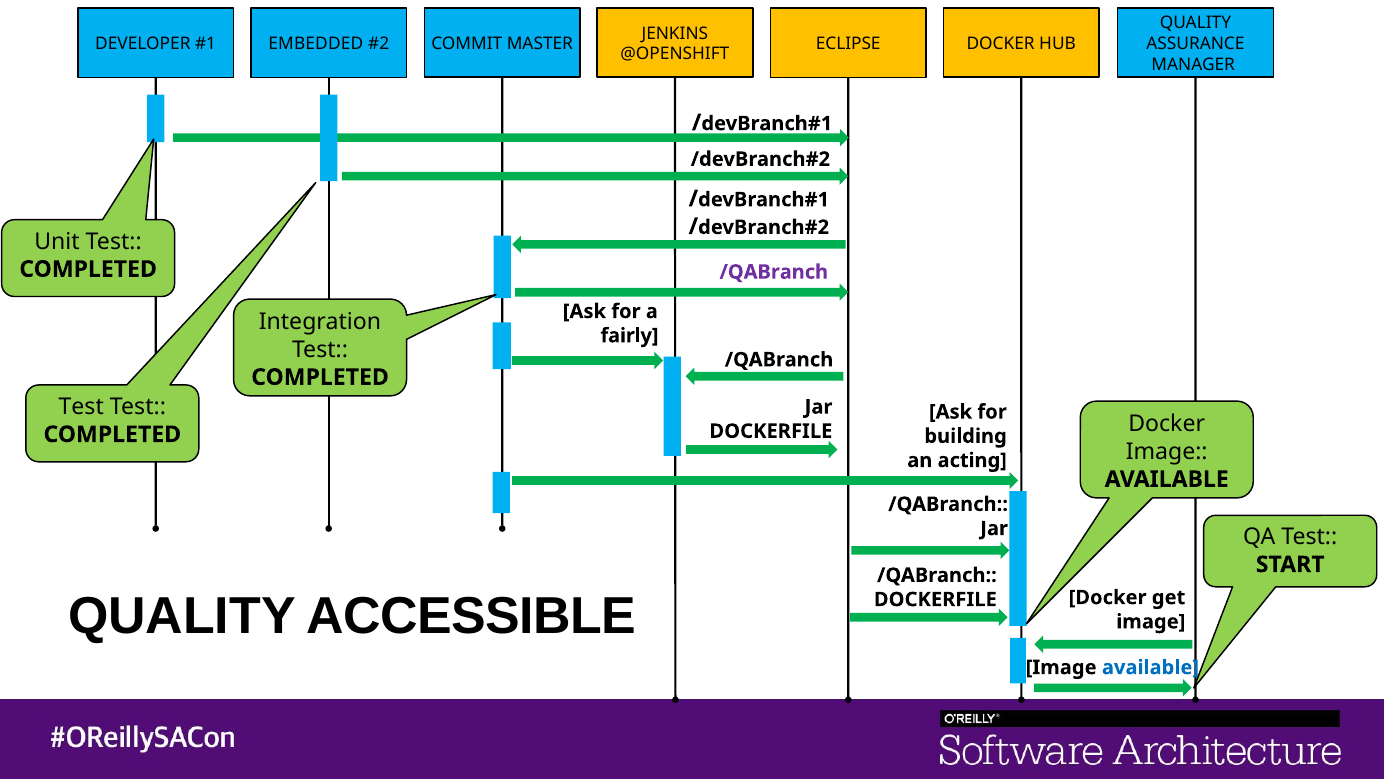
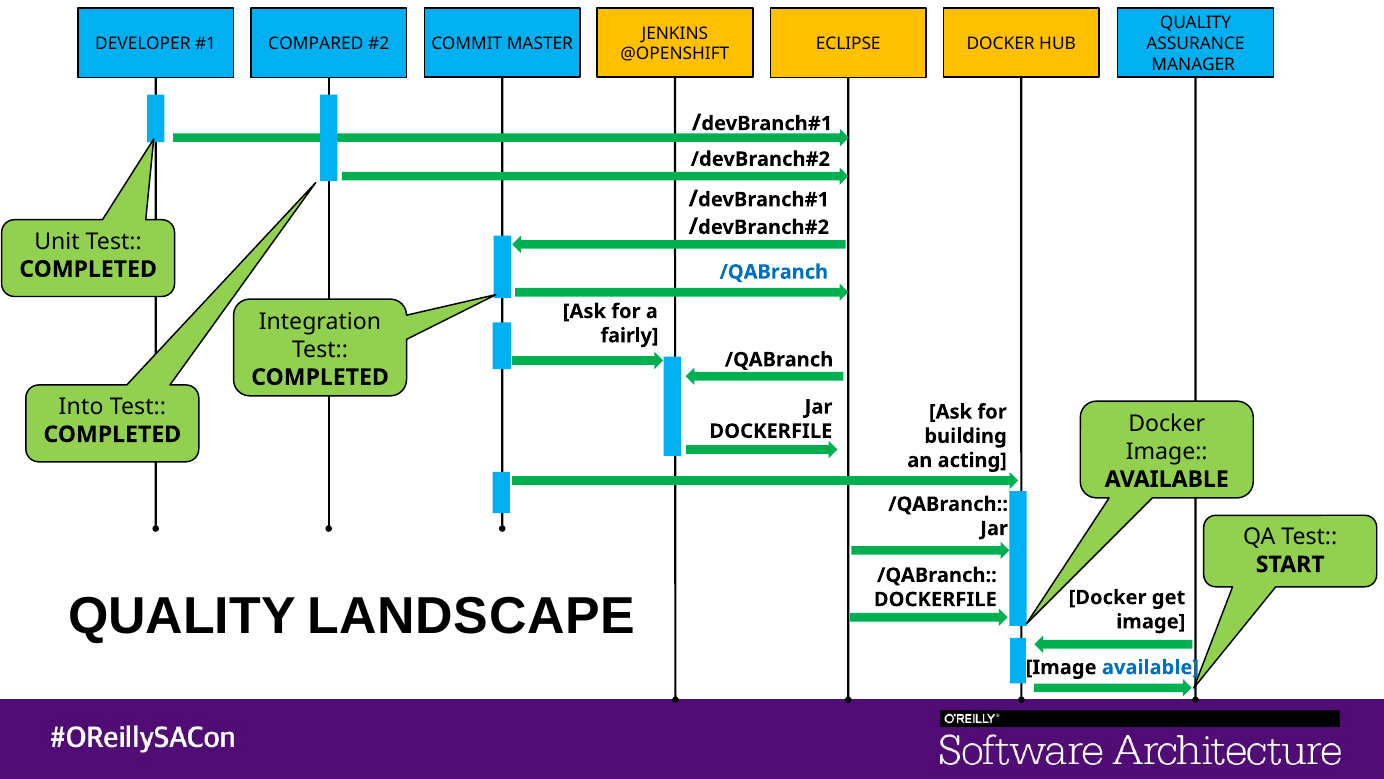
EMBEDDED: EMBEDDED -> COMPARED
/QABranch at (774, 272) colour: purple -> blue
Test at (81, 406): Test -> Into
ACCESSIBLE: ACCESSIBLE -> LANDSCAPE
